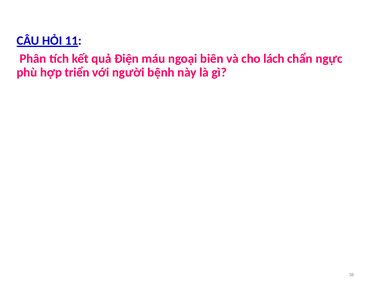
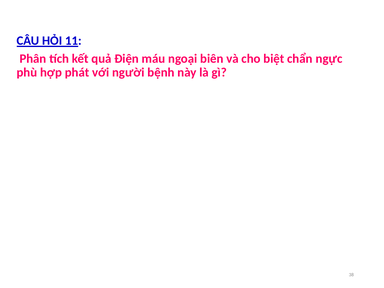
lách: lách -> biệt
triển: triển -> phát
